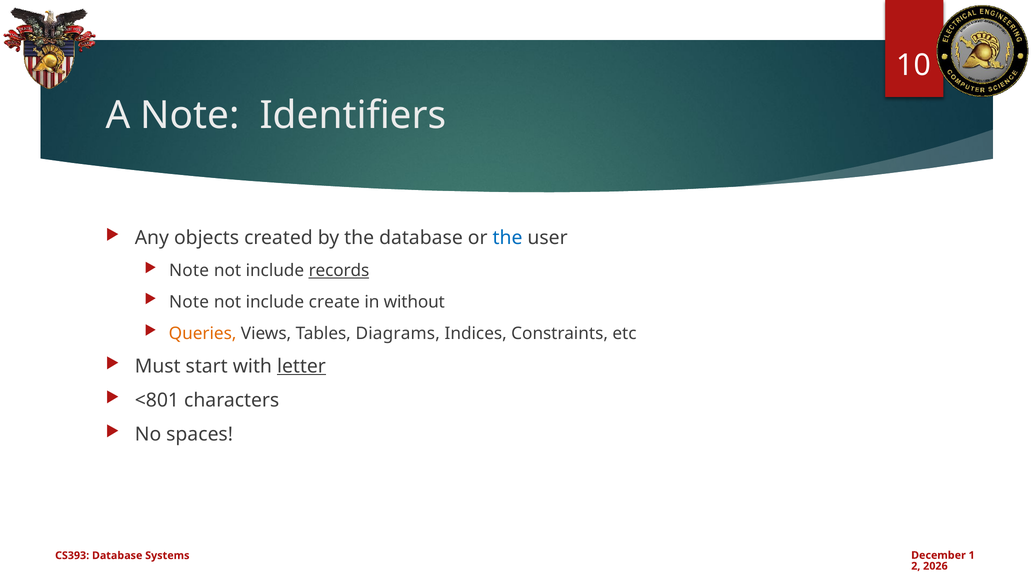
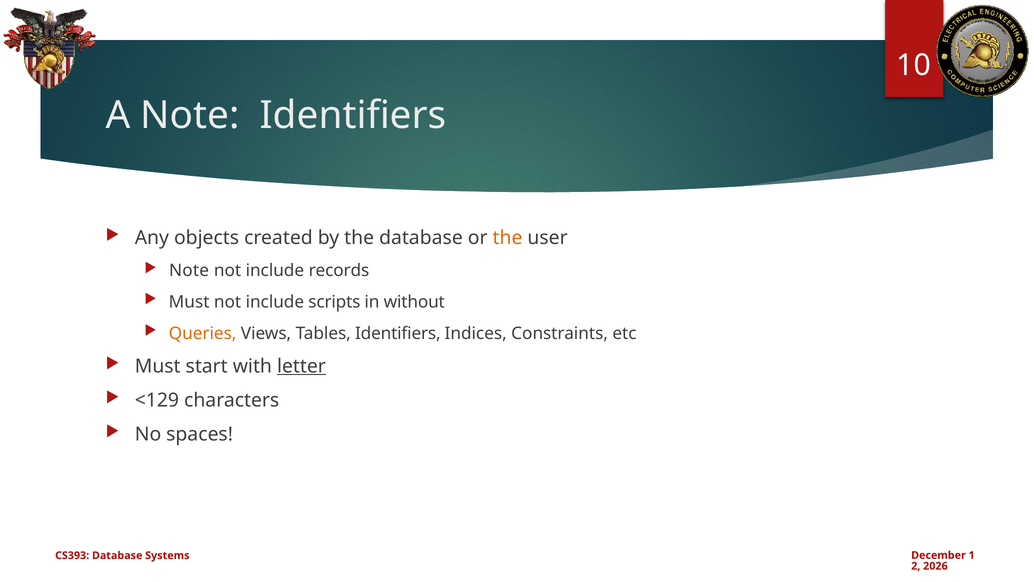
the at (508, 238) colour: blue -> orange
records underline: present -> none
Note at (189, 302): Note -> Must
create: create -> scripts
Tables Diagrams: Diagrams -> Identifiers
<801: <801 -> <129
